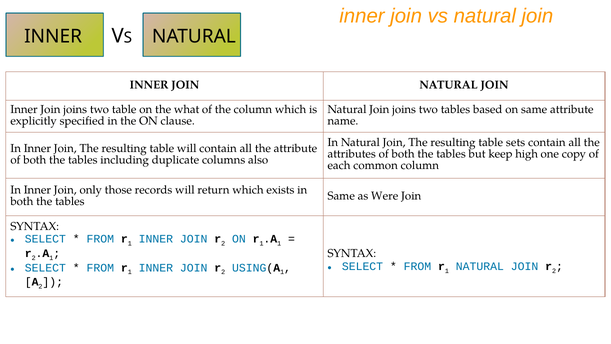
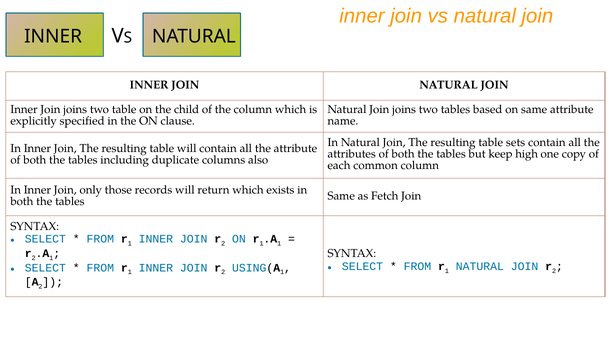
what: what -> child
Were: Were -> Fetch
